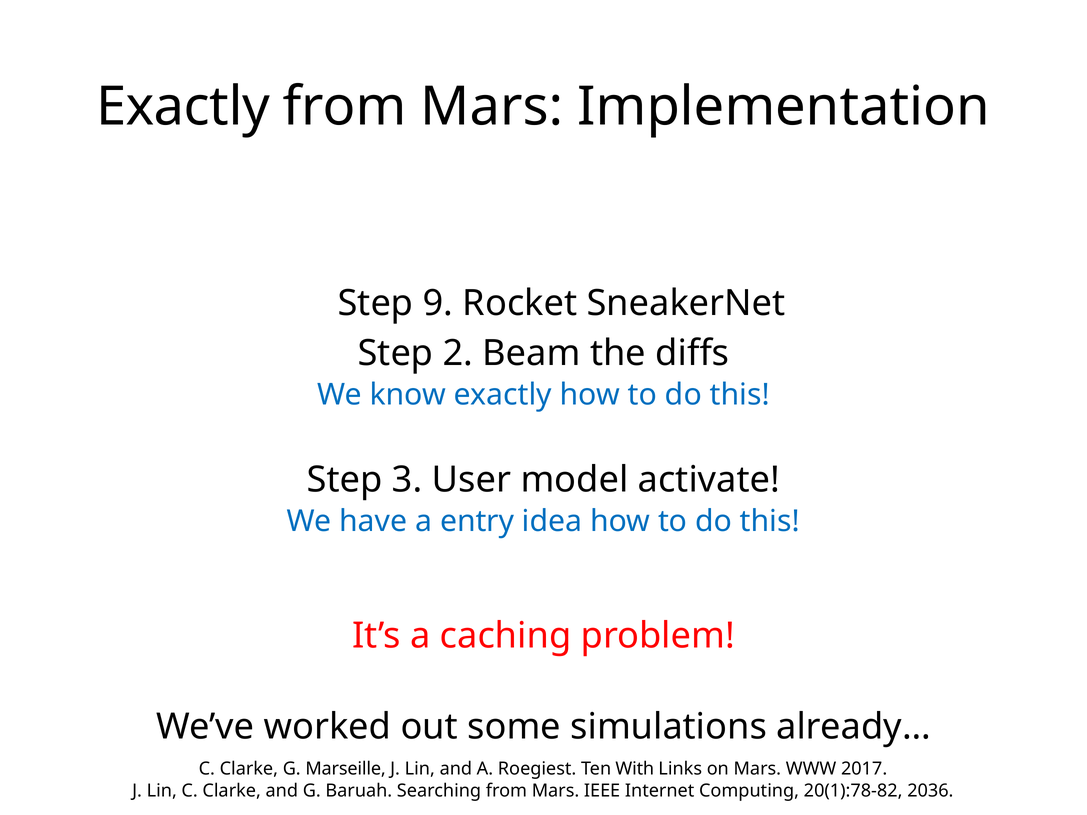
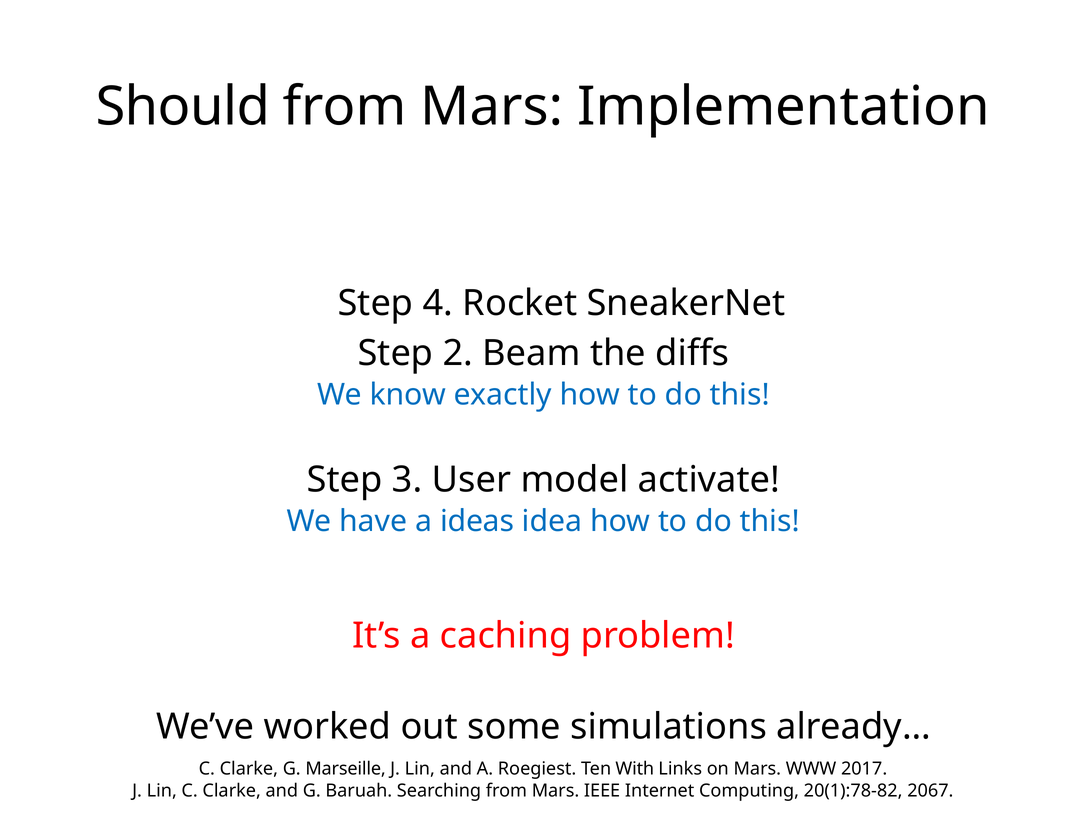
Exactly at (183, 107): Exactly -> Should
9: 9 -> 4
entry: entry -> ideas
2036: 2036 -> 2067
